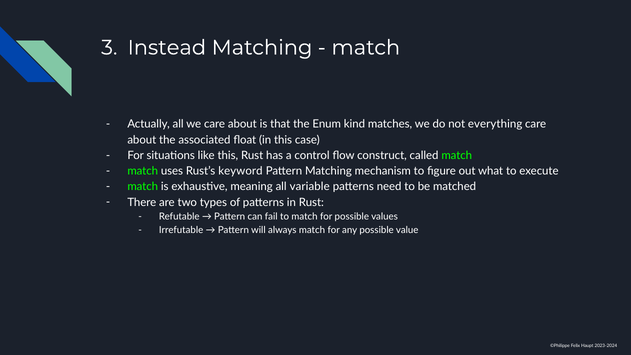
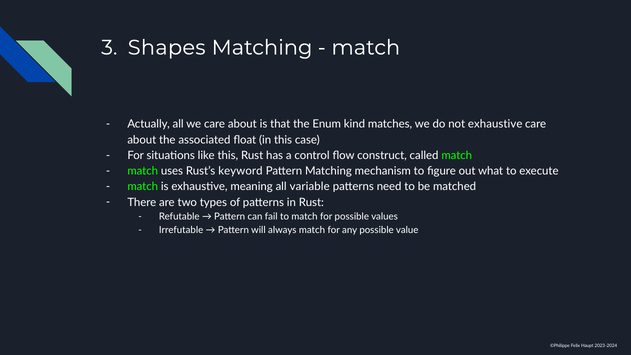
Instead: Instead -> Shapes
not everything: everything -> exhaustive
